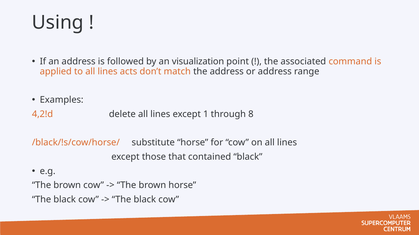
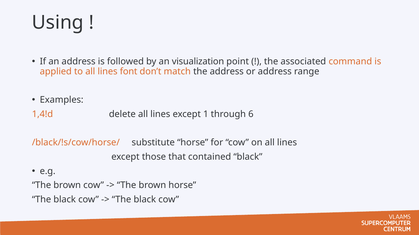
acts: acts -> font
4,2!d: 4,2!d -> 1,4!d
8: 8 -> 6
